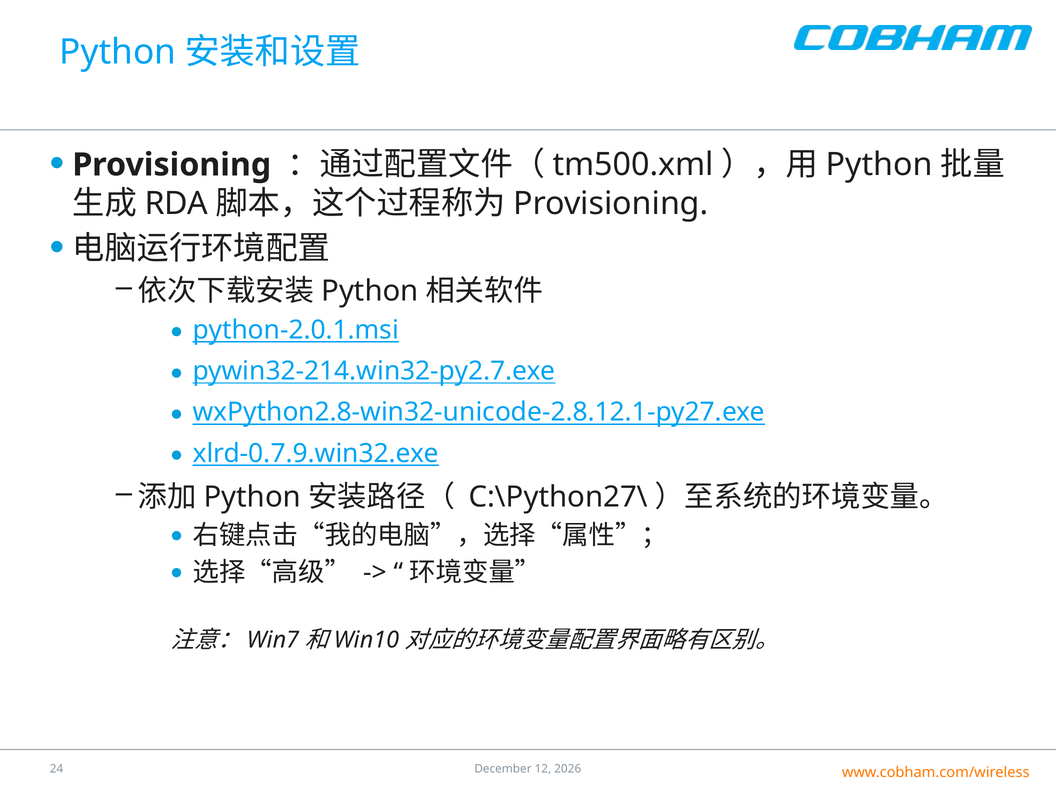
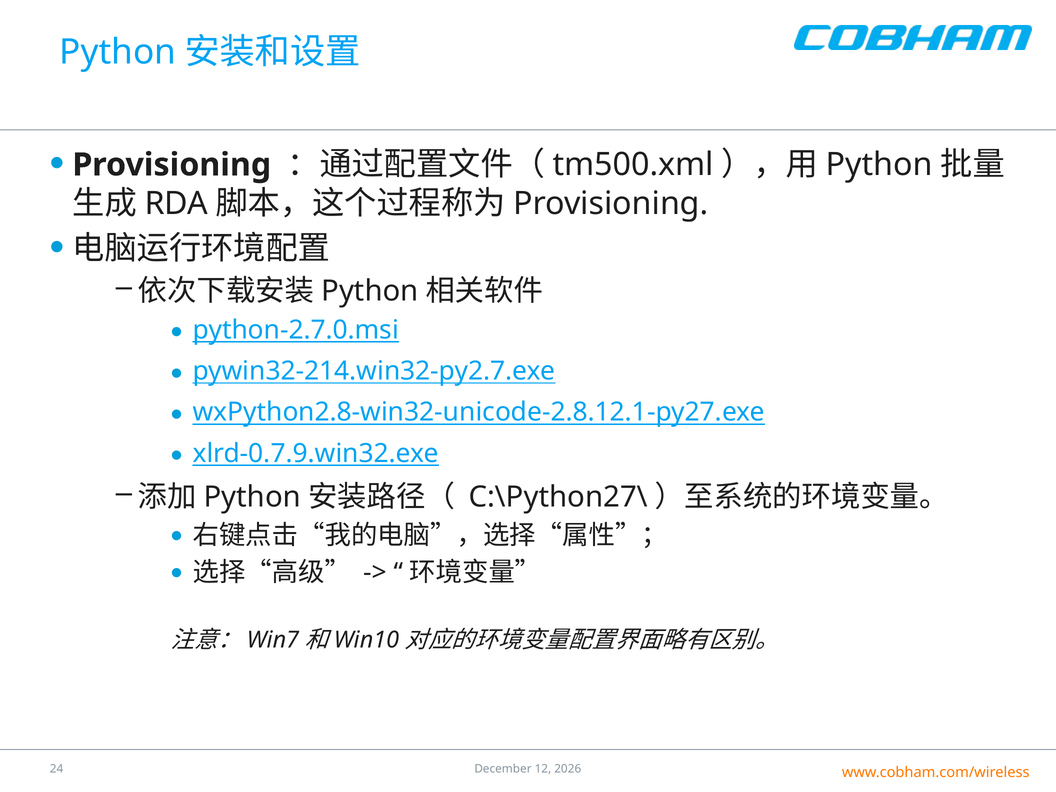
python-2.0.1.msi: python-2.0.1.msi -> python-2.7.0.msi
